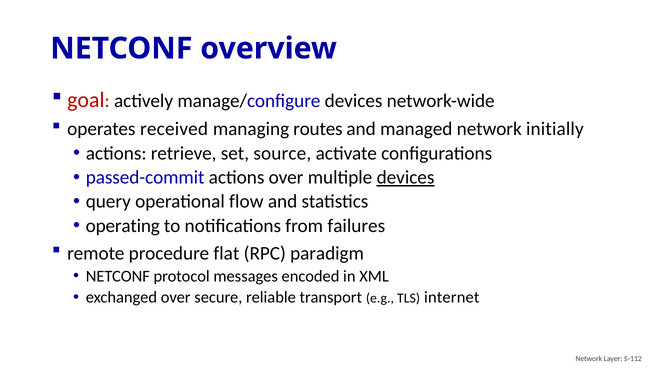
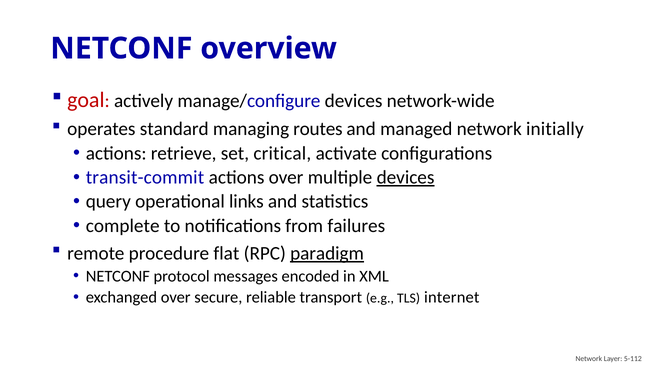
received: received -> standard
source: source -> critical
passed-commit: passed-commit -> transit-commit
flow: flow -> links
operating: operating -> complete
paradigm underline: none -> present
